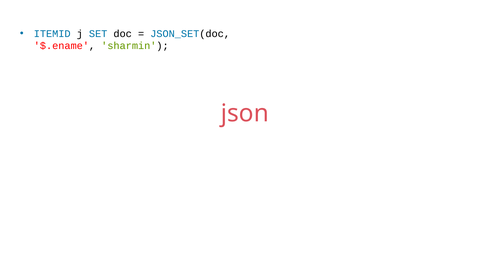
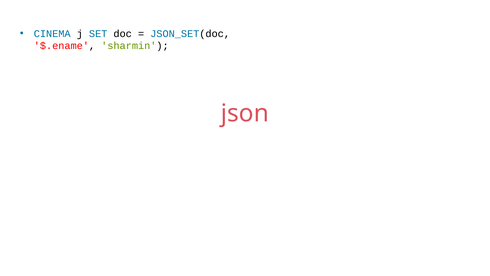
ITEMID: ITEMID -> CINEMA
